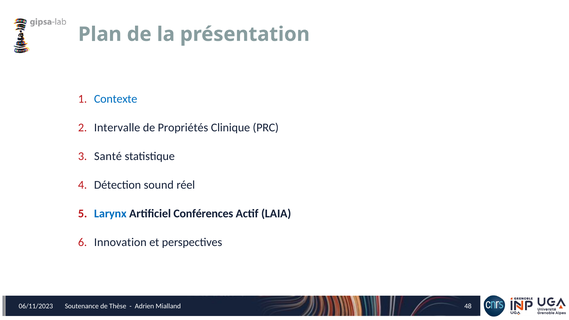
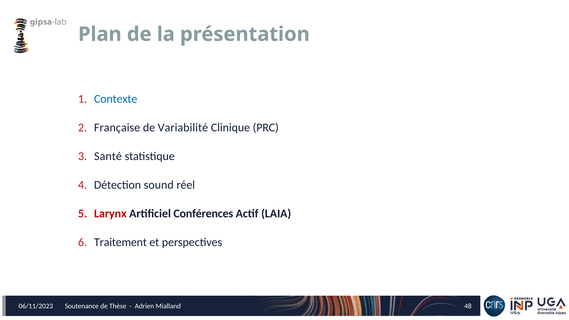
Intervalle: Intervalle -> Française
Propriétés: Propriétés -> Variabilité
Larynx colour: blue -> red
Innovation: Innovation -> Traitement
